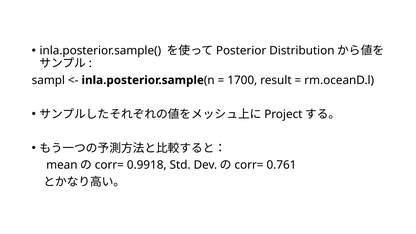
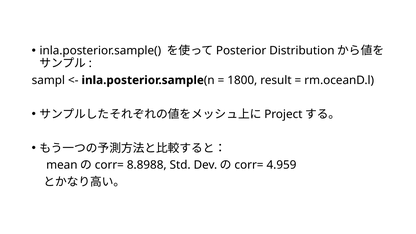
1700: 1700 -> 1800
0.9918: 0.9918 -> 8.8988
0.761: 0.761 -> 4.959
